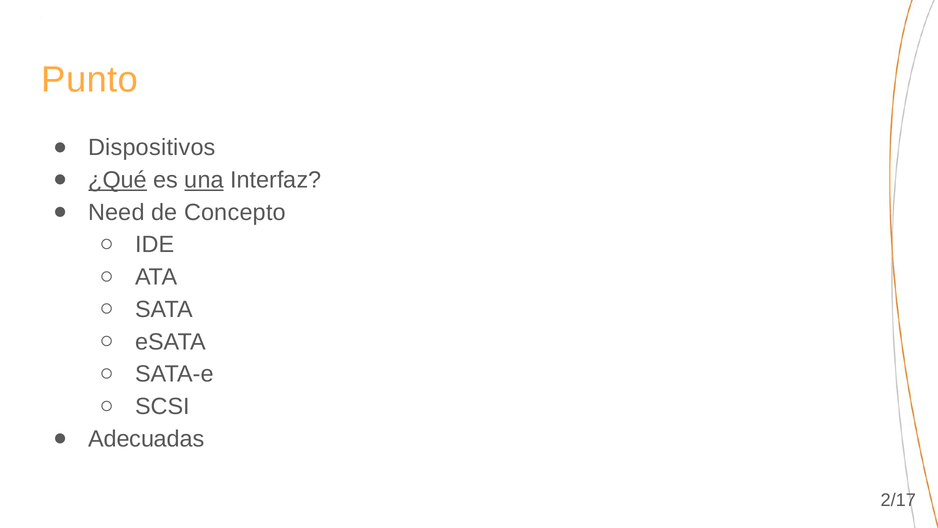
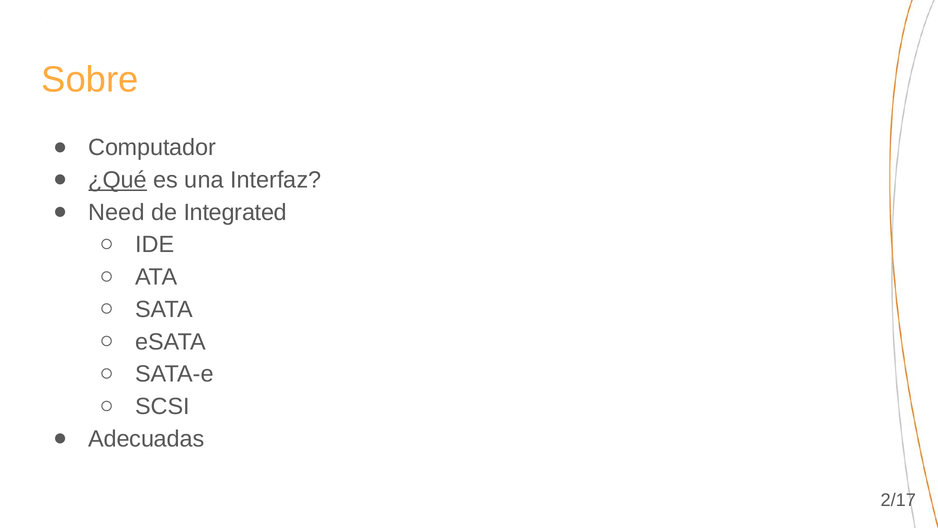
Punto: Punto -> Sobre
Dispositivos: Dispositivos -> Computador
una underline: present -> none
Concepto: Concepto -> Integrated
